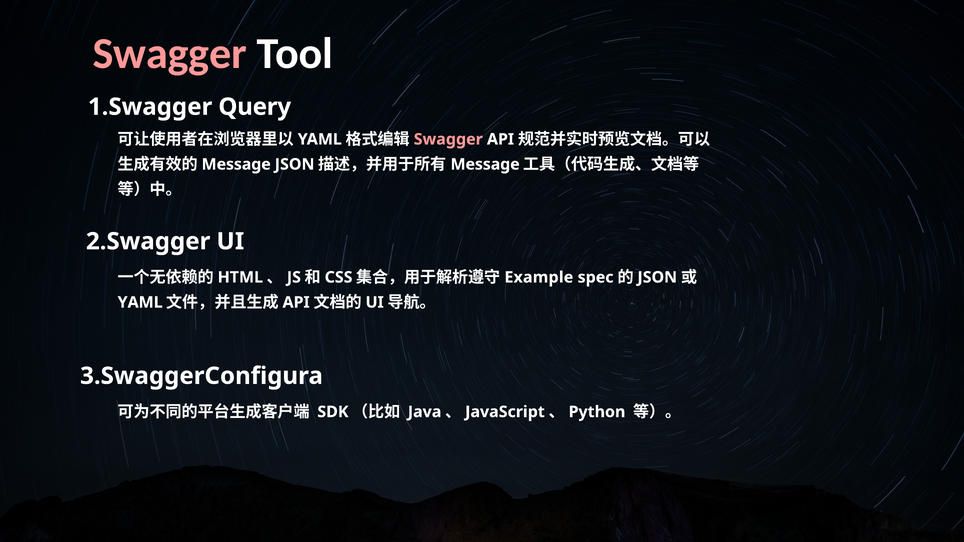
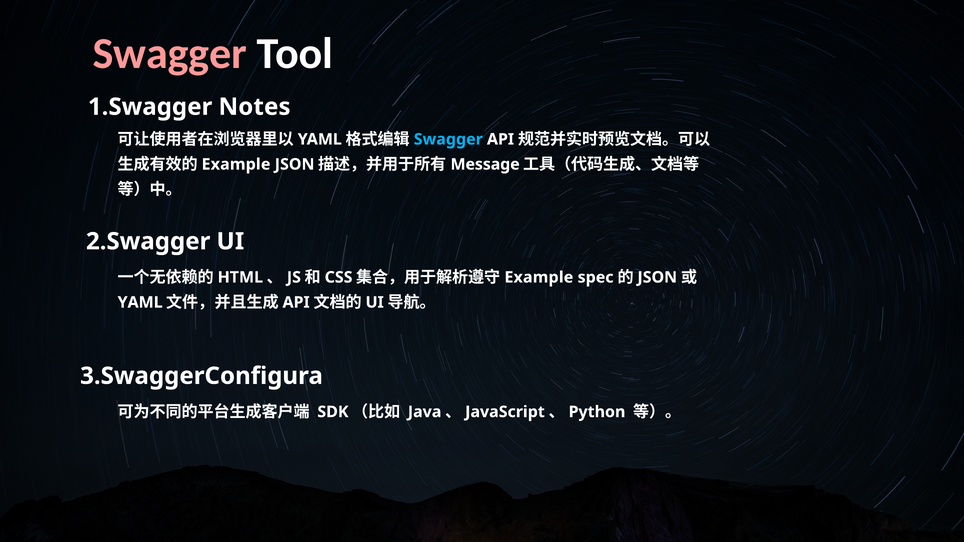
Query: Query -> Notes
Swagger at (448, 139) colour: pink -> light blue
Message at (236, 164): Message -> Example
